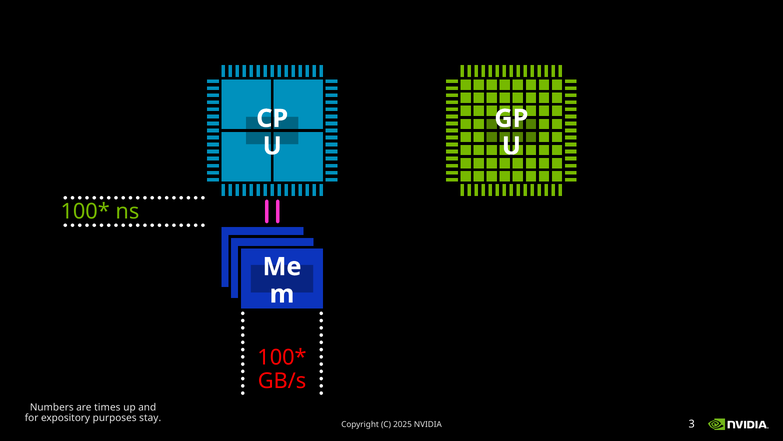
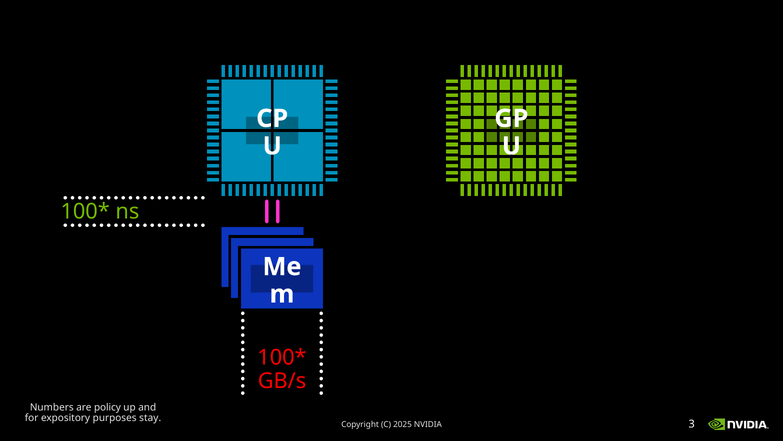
times: times -> policy
